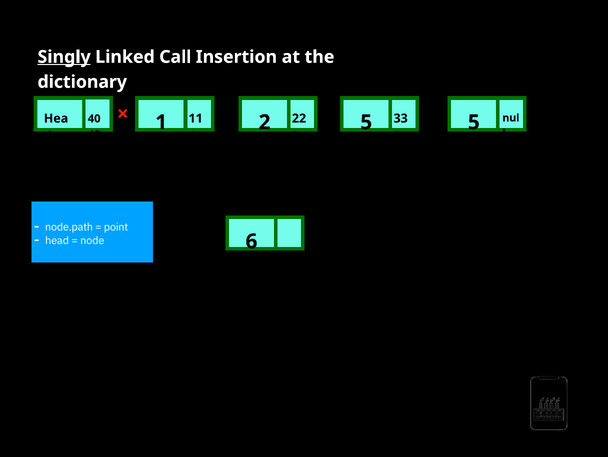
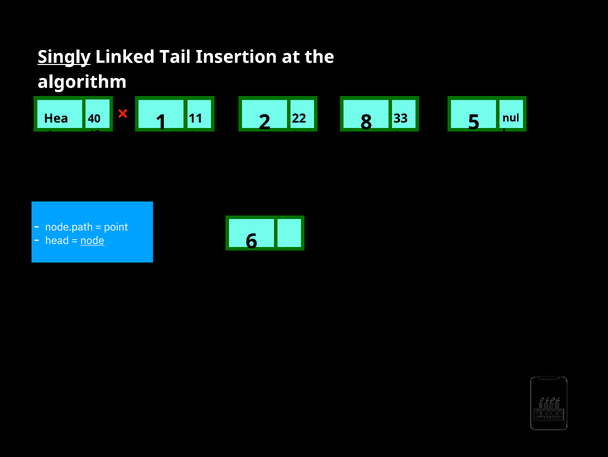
Linked Call: Call -> Tail
dictionary: dictionary -> algorithm
2 5: 5 -> 8
node underline: none -> present
